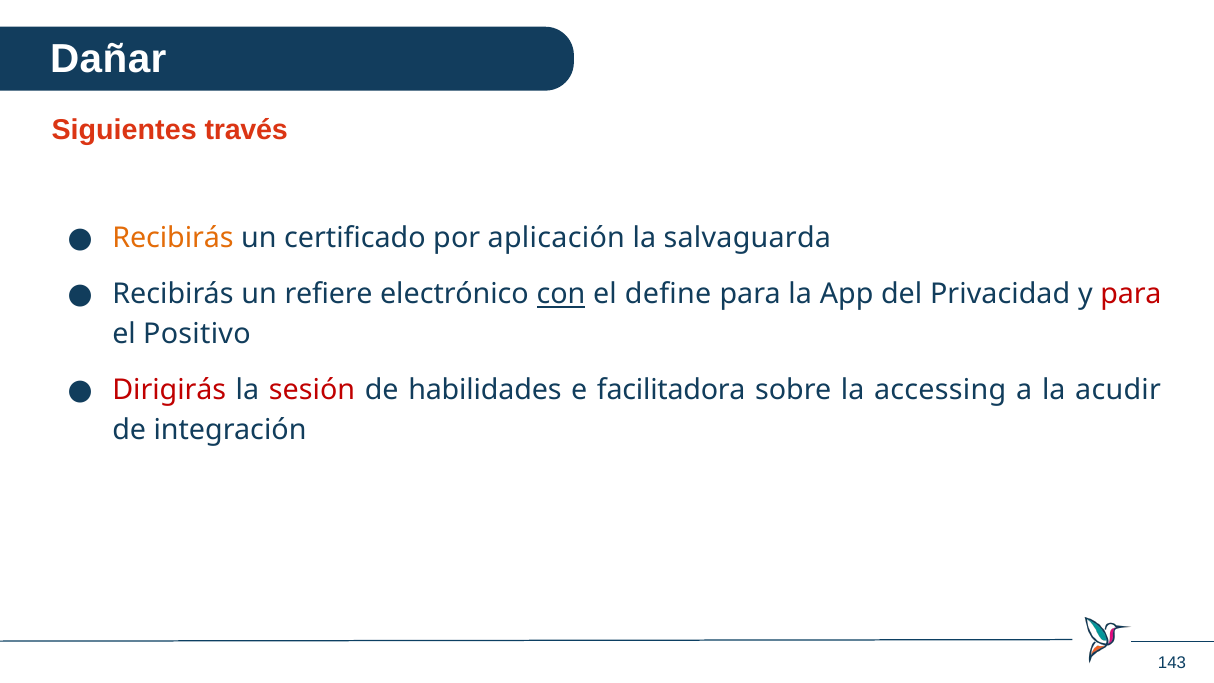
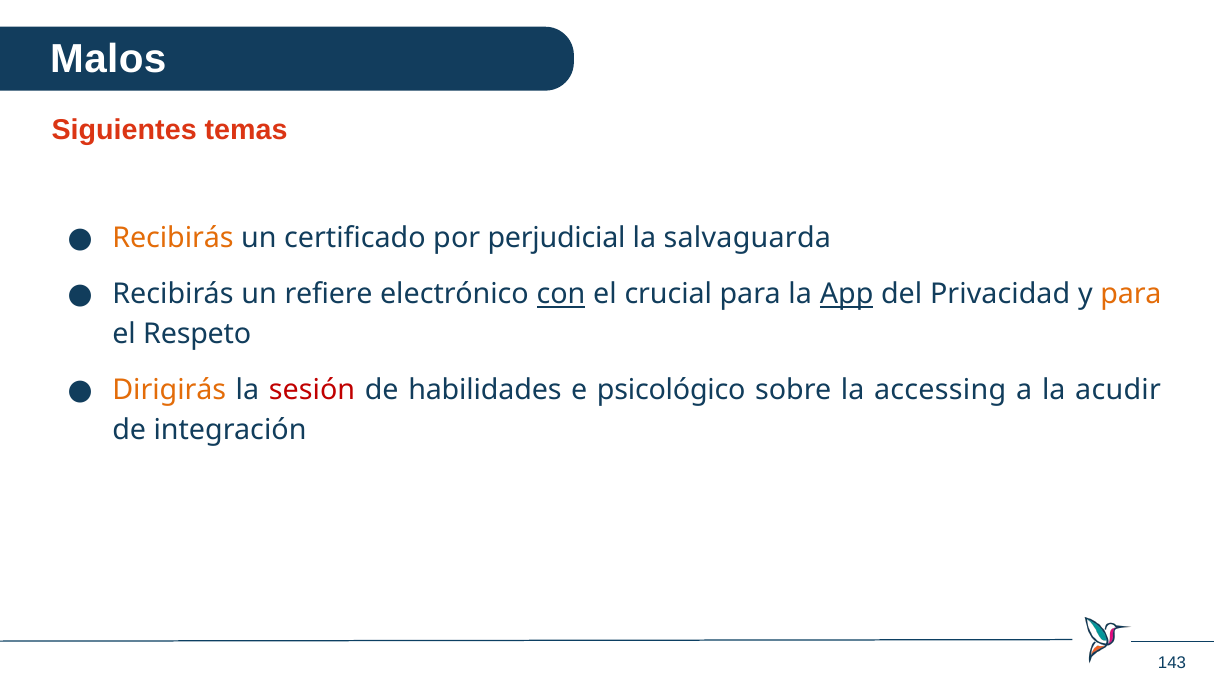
Dañar: Dañar -> Malos
través: través -> temas
aplicación: aplicación -> perjudicial
define: define -> crucial
App underline: none -> present
para at (1131, 294) colour: red -> orange
Positivo: Positivo -> Respeto
Dirigirás colour: red -> orange
facilitadora: facilitadora -> psicológico
